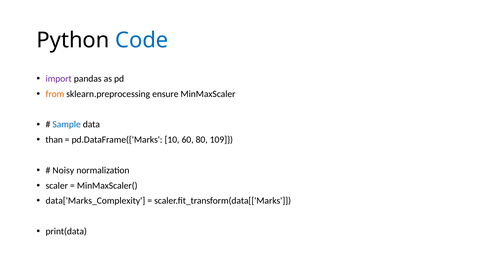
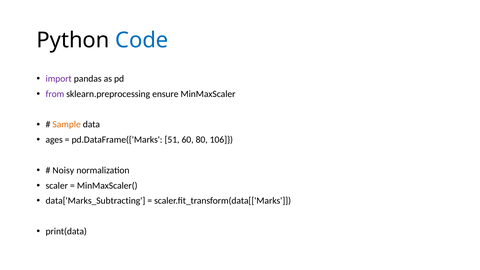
from colour: orange -> purple
Sample colour: blue -> orange
than: than -> ages
10: 10 -> 51
109: 109 -> 106
data['Marks_Complexity: data['Marks_Complexity -> data['Marks_Subtracting
